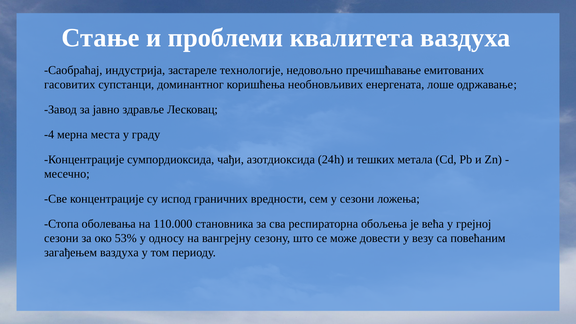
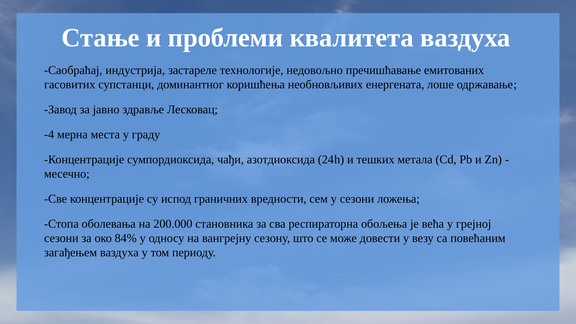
110.000: 110.000 -> 200.000
53%: 53% -> 84%
